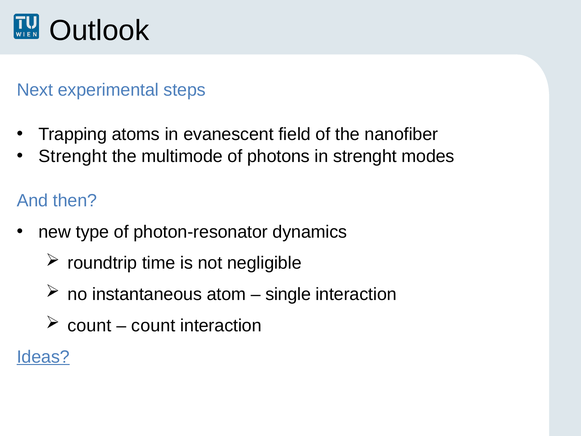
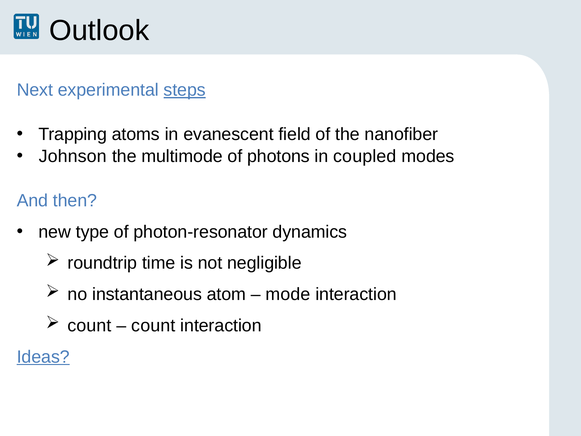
steps underline: none -> present
Strenght at (73, 156): Strenght -> Johnson
in strenght: strenght -> coupled
single: single -> mode
